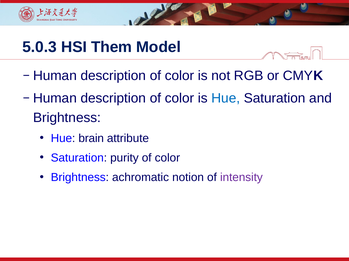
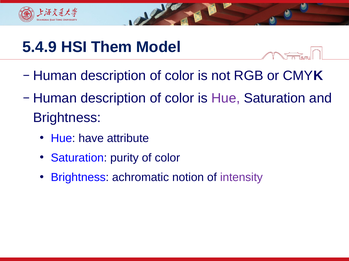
5.0.3: 5.0.3 -> 5.4.9
Hue at (226, 98) colour: blue -> purple
brain: brain -> have
